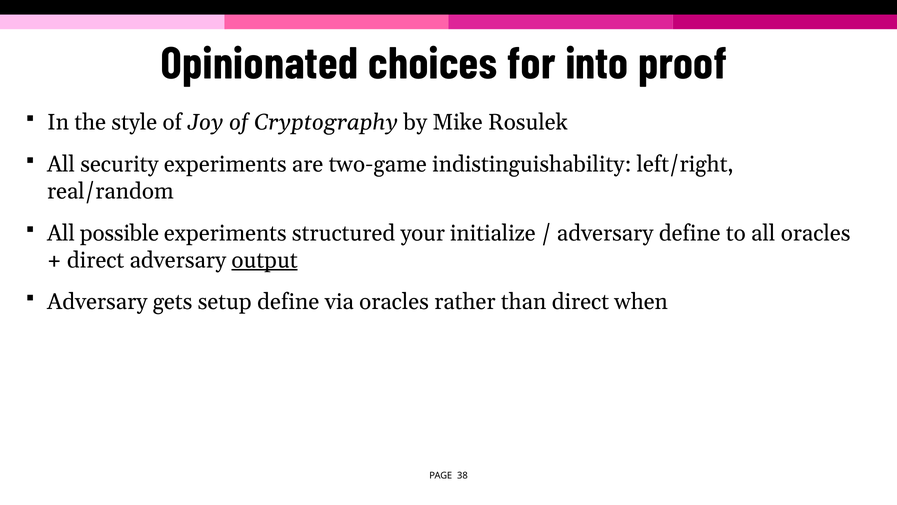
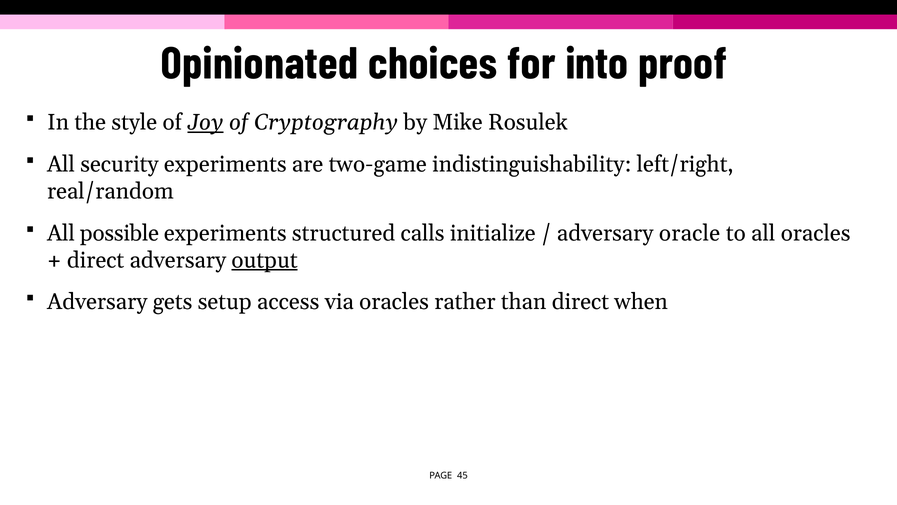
Joy underline: none -> present
your: your -> calls
adversary define: define -> oracle
setup define: define -> access
38: 38 -> 45
